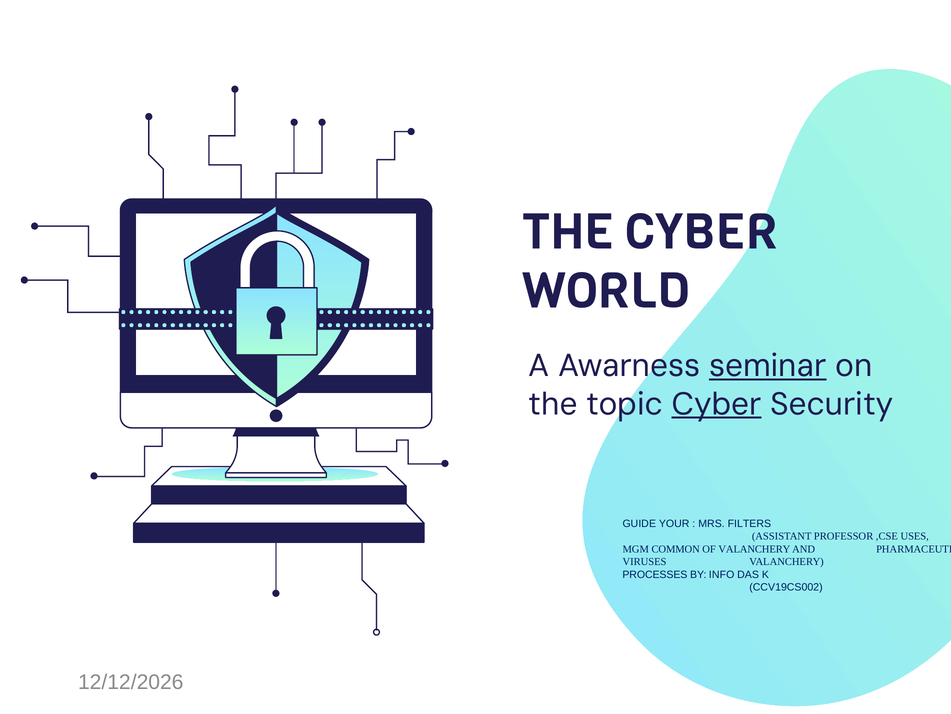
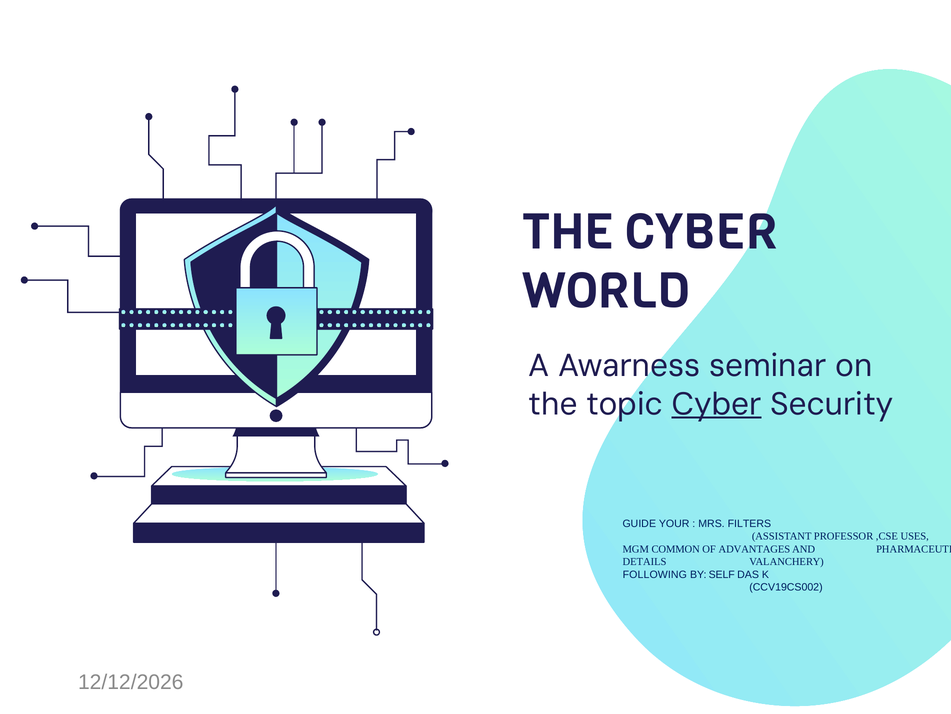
seminar underline: present -> none
OF VALANCHERY: VALANCHERY -> ADVANTAGES
VIRUSES: VIRUSES -> DETAILS
PROCESSES: PROCESSES -> FOLLOWING
INFO: INFO -> SELF
